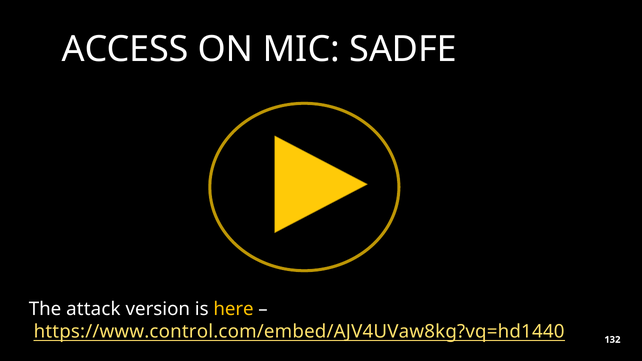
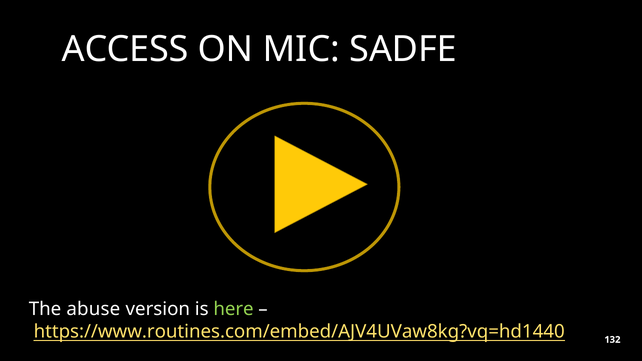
attack: attack -> abuse
here colour: yellow -> light green
https://www.control.com/embed/AJV4UVaw8kg?vq=hd1440: https://www.control.com/embed/AJV4UVaw8kg?vq=hd1440 -> https://www.routines.com/embed/AJV4UVaw8kg?vq=hd1440
